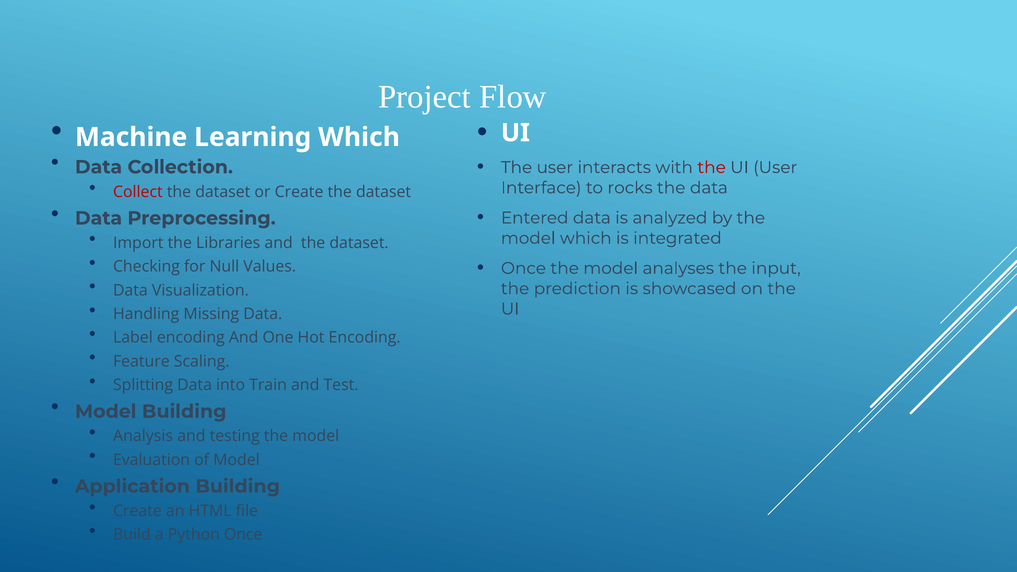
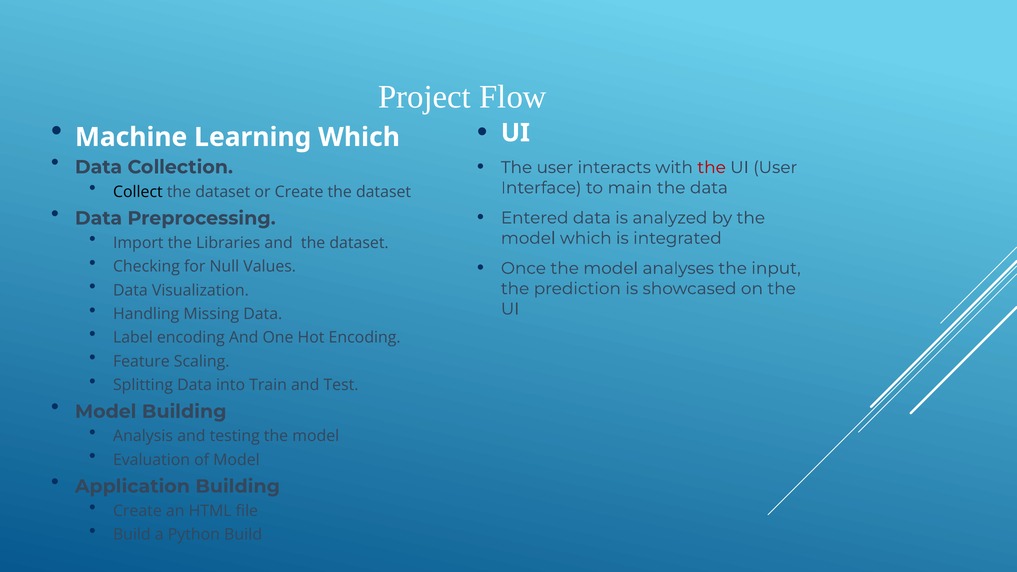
Collect colour: red -> black
rocks: rocks -> main
Python Once: Once -> Build
